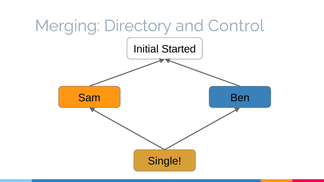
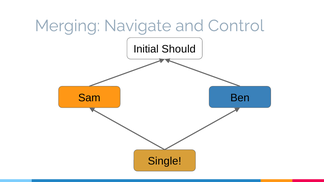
Directory: Directory -> Navigate
Started: Started -> Should
